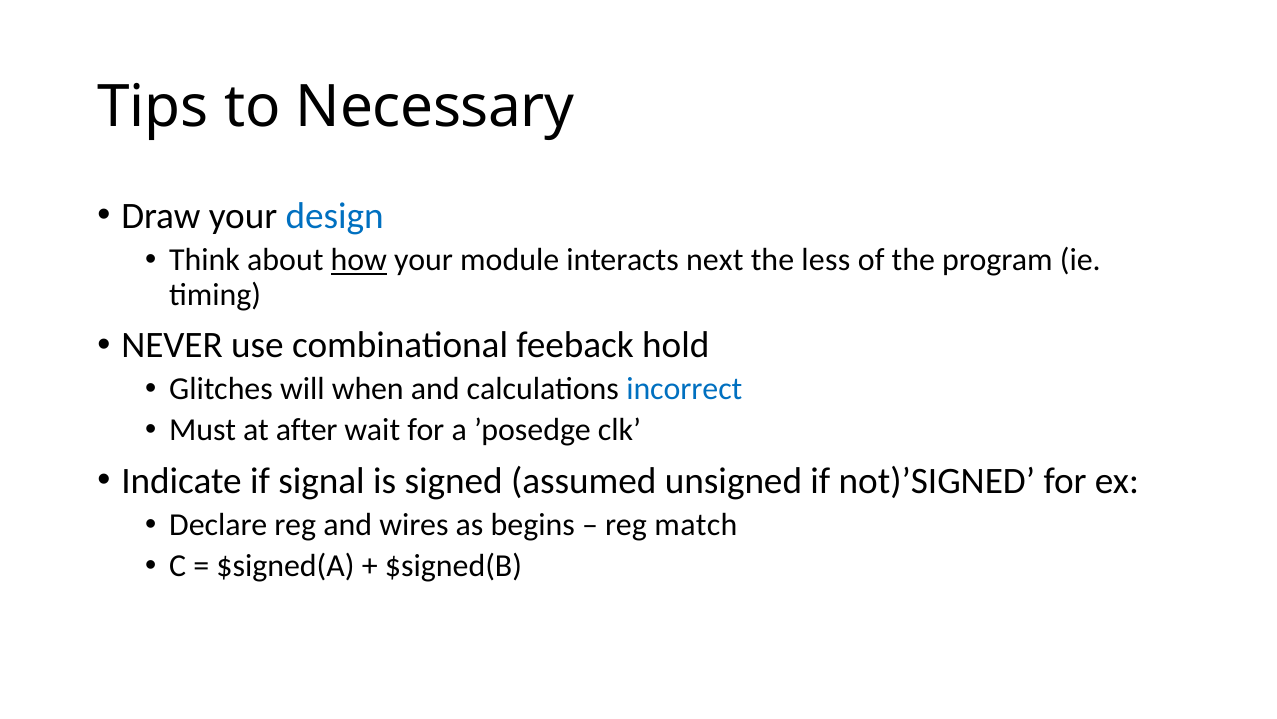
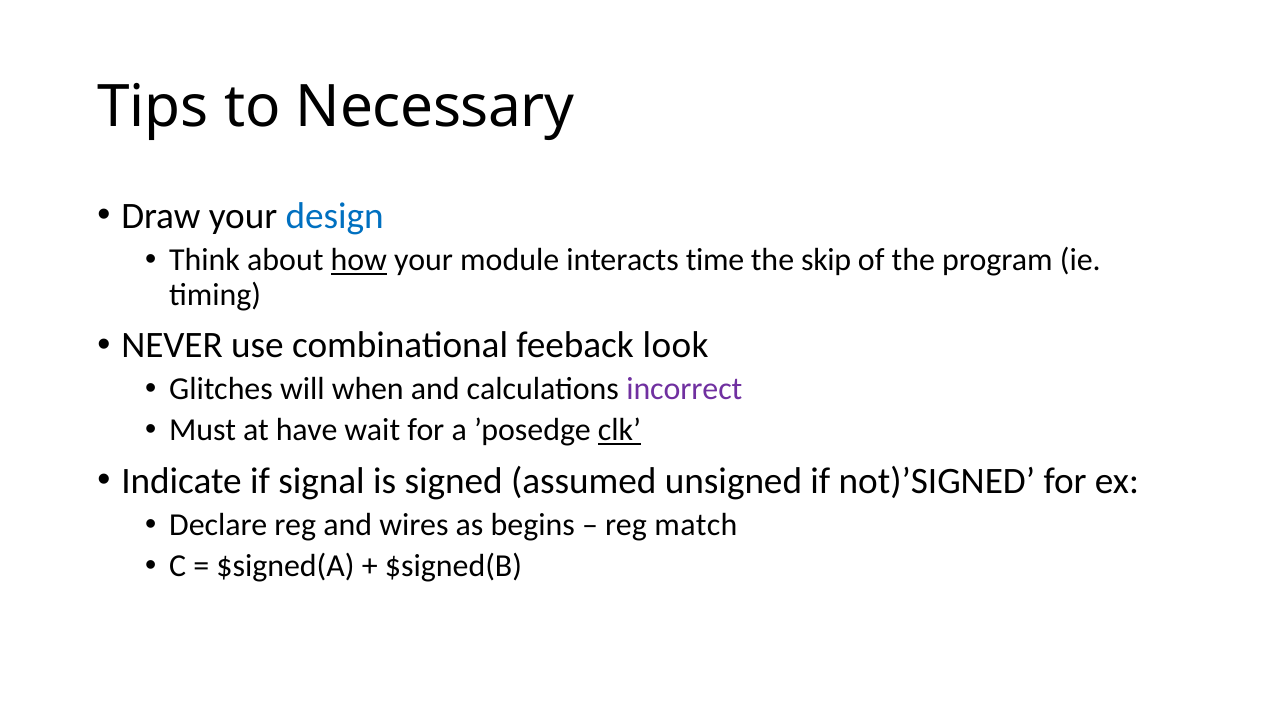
next: next -> time
less: less -> skip
hold: hold -> look
incorrect colour: blue -> purple
after: after -> have
clk underline: none -> present
